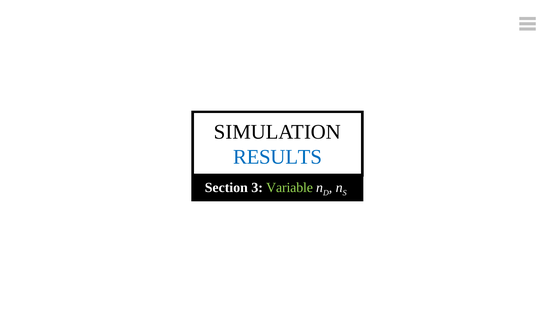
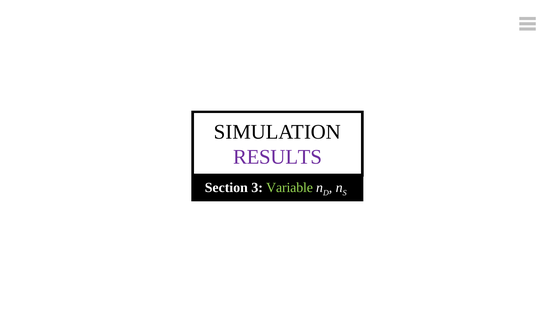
RESULTS colour: blue -> purple
